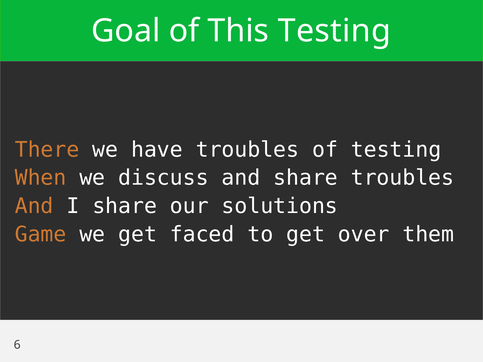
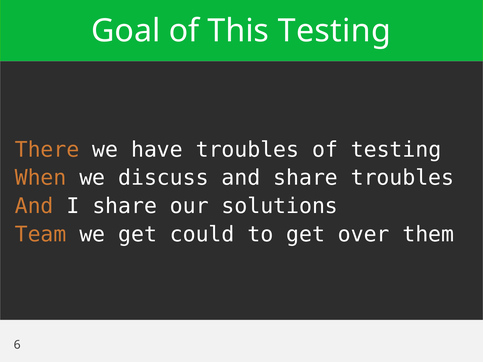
Game: Game -> Team
faced: faced -> could
